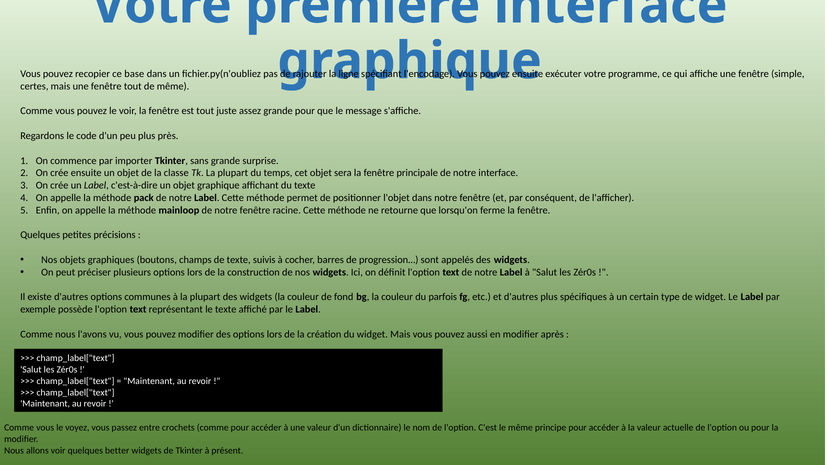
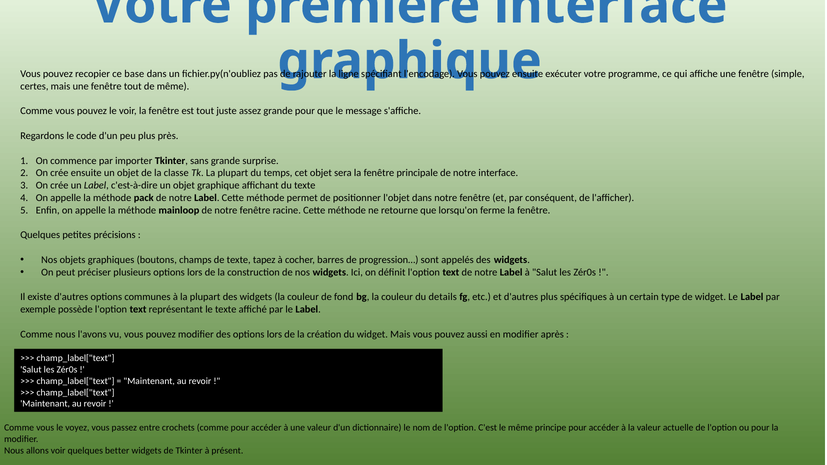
suivis: suivis -> tapez
parfois: parfois -> details
